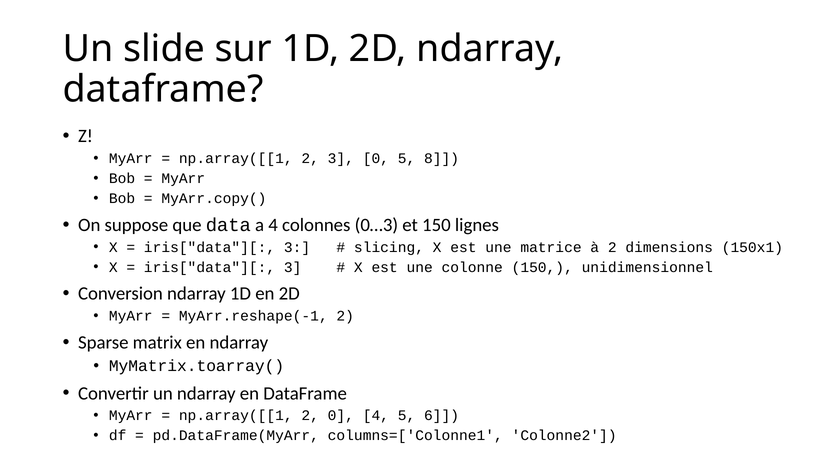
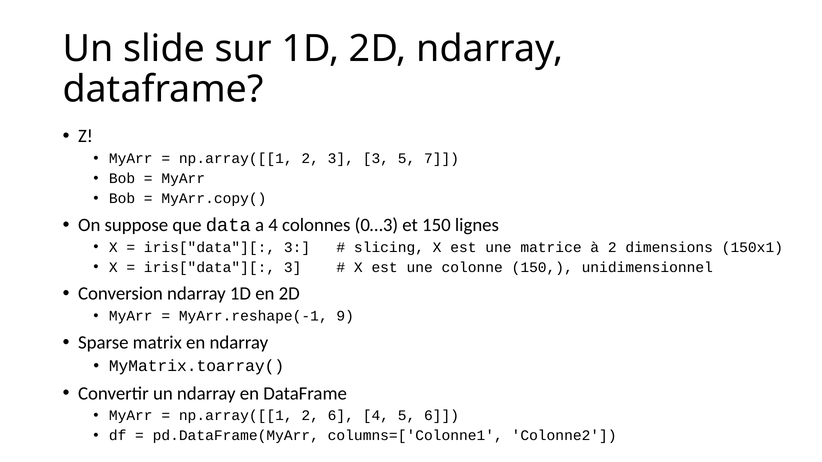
3 0: 0 -> 3
8: 8 -> 7
MyArr.reshape(-1 2: 2 -> 9
2 0: 0 -> 6
